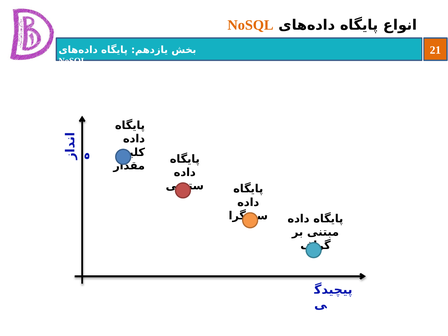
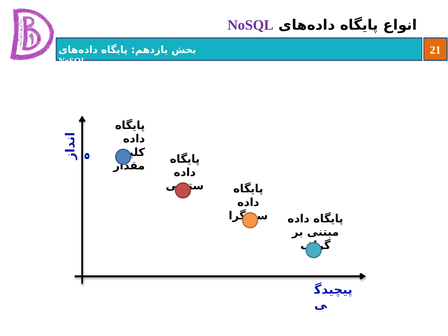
NoSQL at (250, 25) colour: orange -> purple
